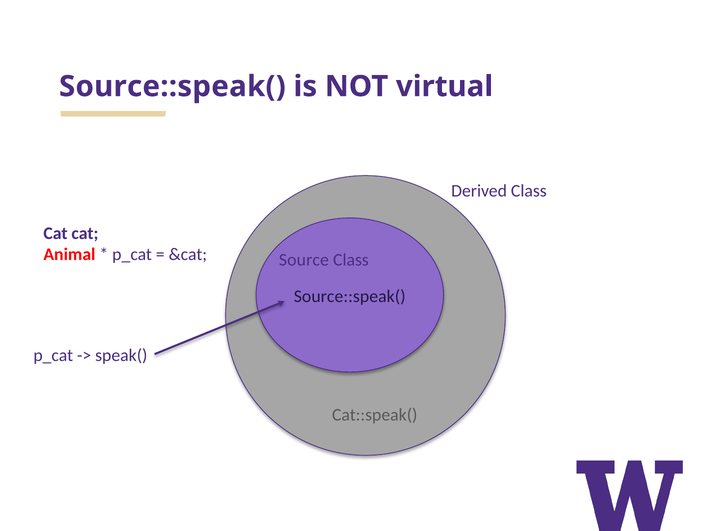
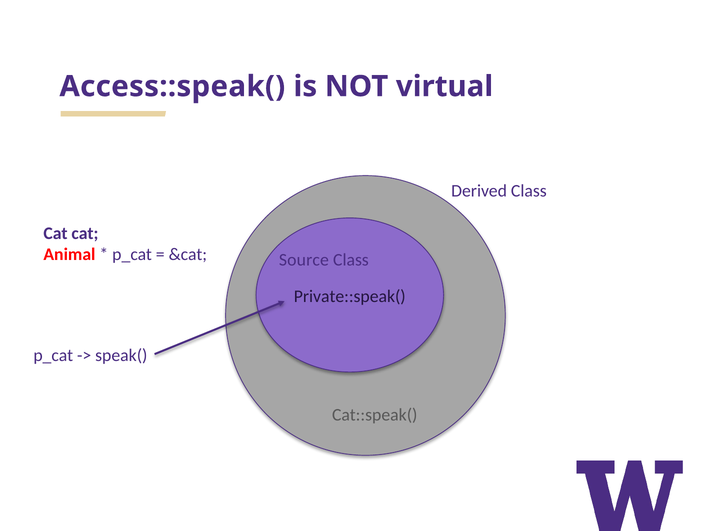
Source::speak( at (172, 86): Source::speak( -> Access::speak(
Source::speak( at (350, 296): Source::speak( -> Private::speak(
